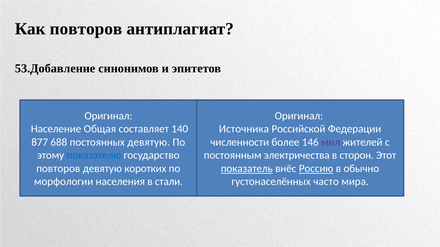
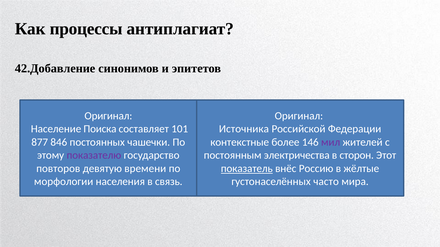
Как повторов: повторов -> процессы
53.Добавление: 53.Добавление -> 42.Добавление
Общая: Общая -> Поиска
140: 140 -> 101
688: 688 -> 846
постоянных девятую: девятую -> чашечки
численности: численности -> контекстные
показателю colour: blue -> purple
коротких: коротких -> времени
Россию underline: present -> none
обычно: обычно -> жёлтые
стали: стали -> связь
